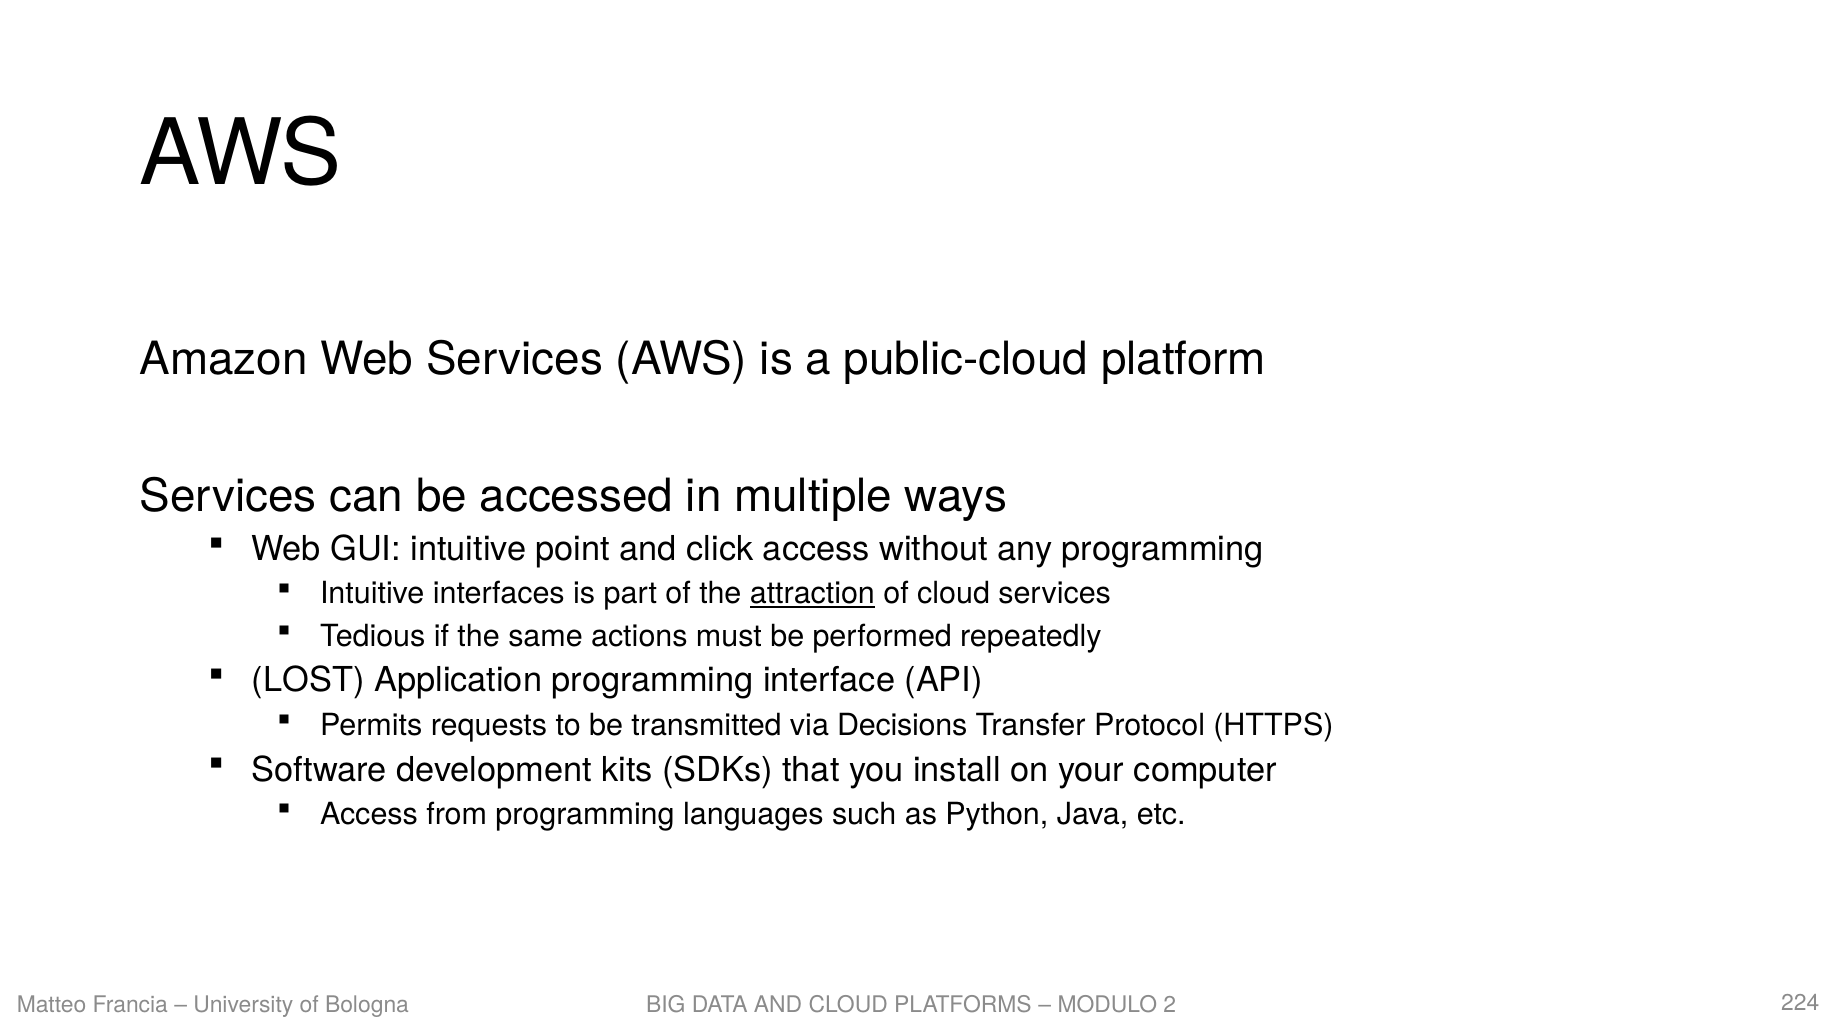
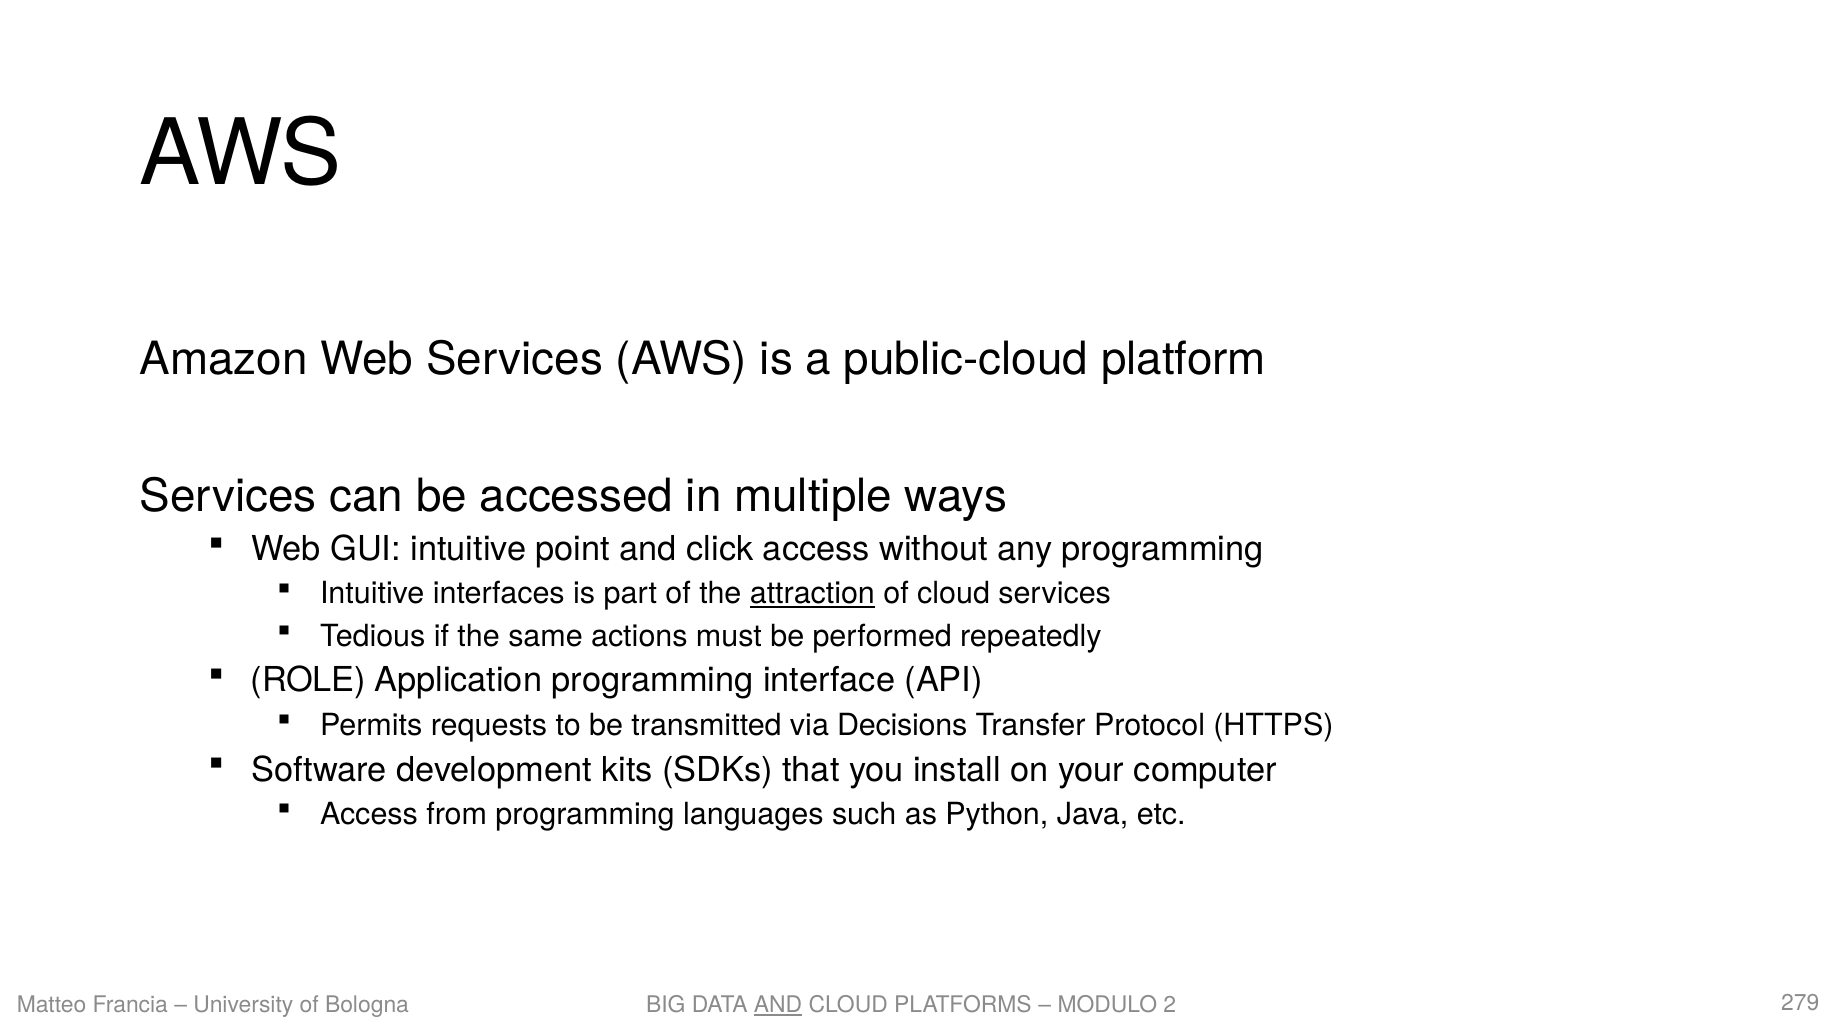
LOST: LOST -> ROLE
AND at (778, 1005) underline: none -> present
224: 224 -> 279
